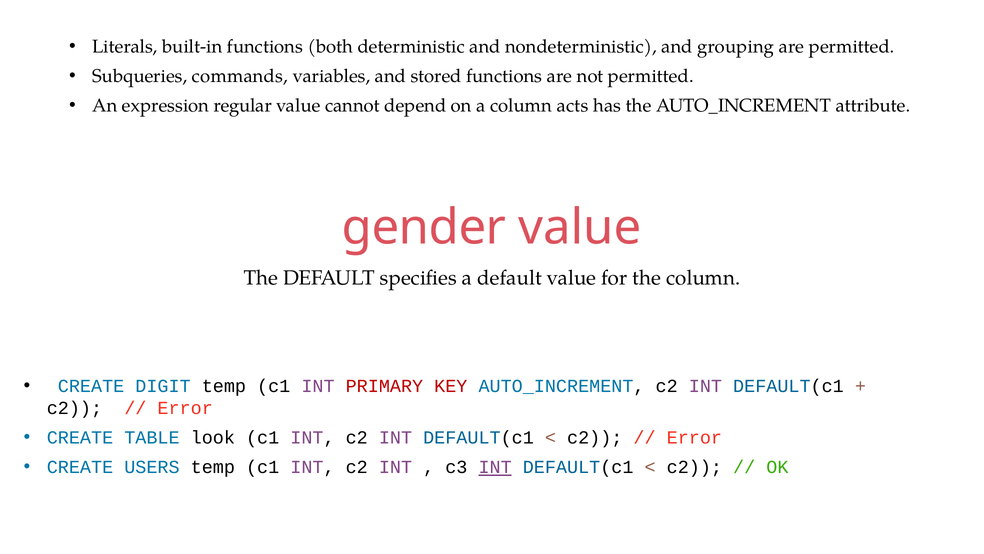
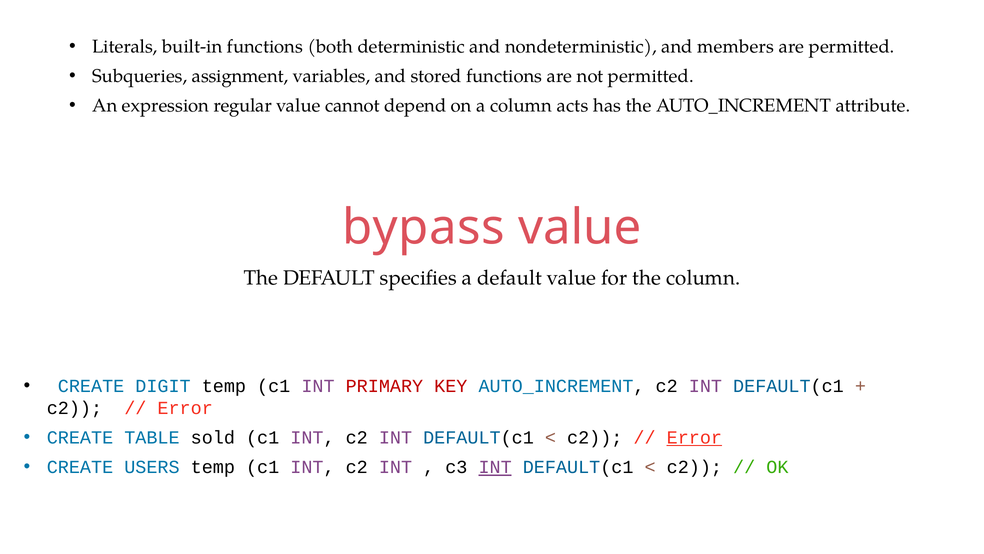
grouping: grouping -> members
commands: commands -> assignment
gender: gender -> bypass
look: look -> sold
Error at (694, 437) underline: none -> present
